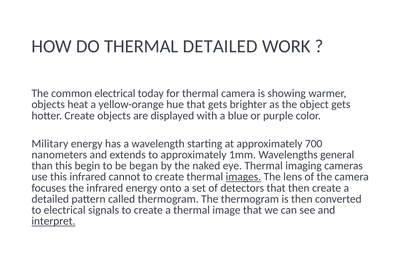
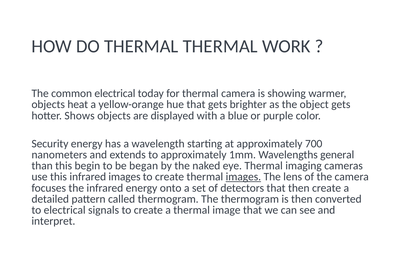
THERMAL DETAILED: DETAILED -> THERMAL
hotter Create: Create -> Shows
Military: Military -> Security
infrared cannot: cannot -> images
interpret underline: present -> none
